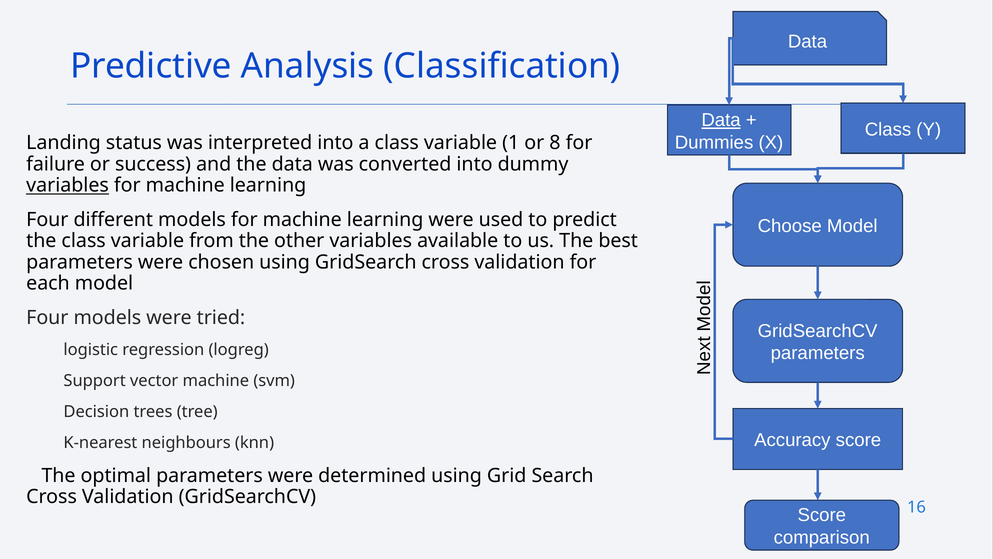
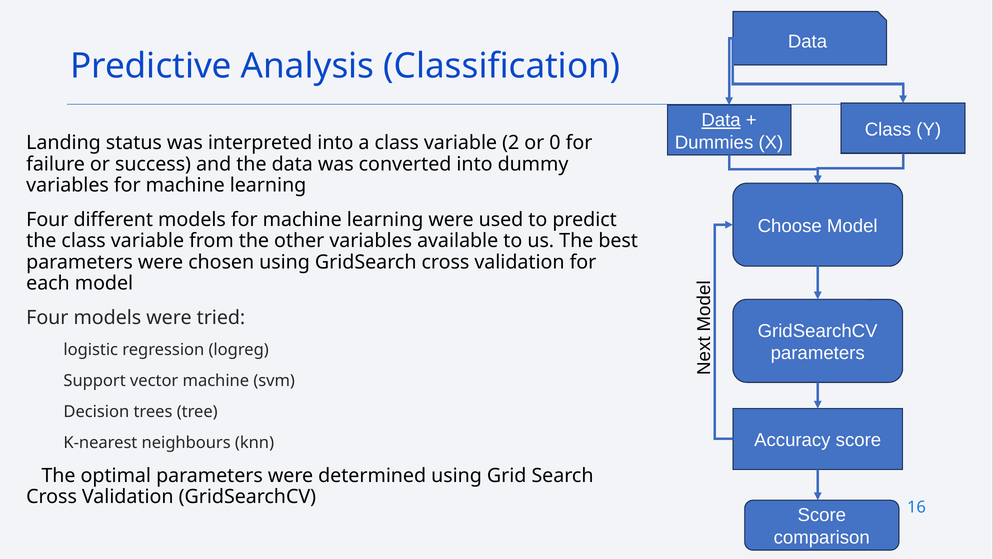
1: 1 -> 2
8: 8 -> 0
variables at (68, 185) underline: present -> none
